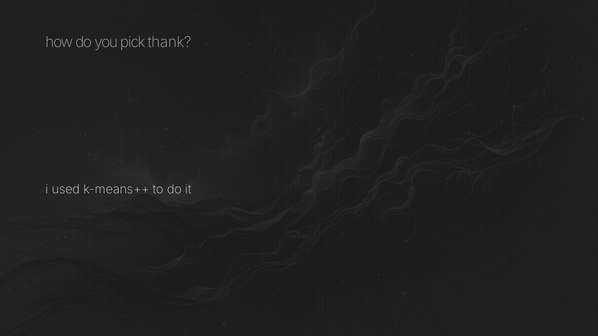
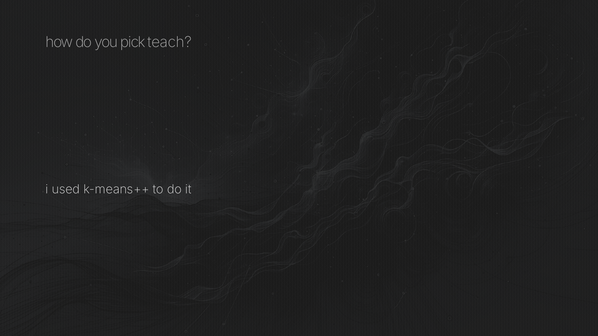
thank: thank -> teach
